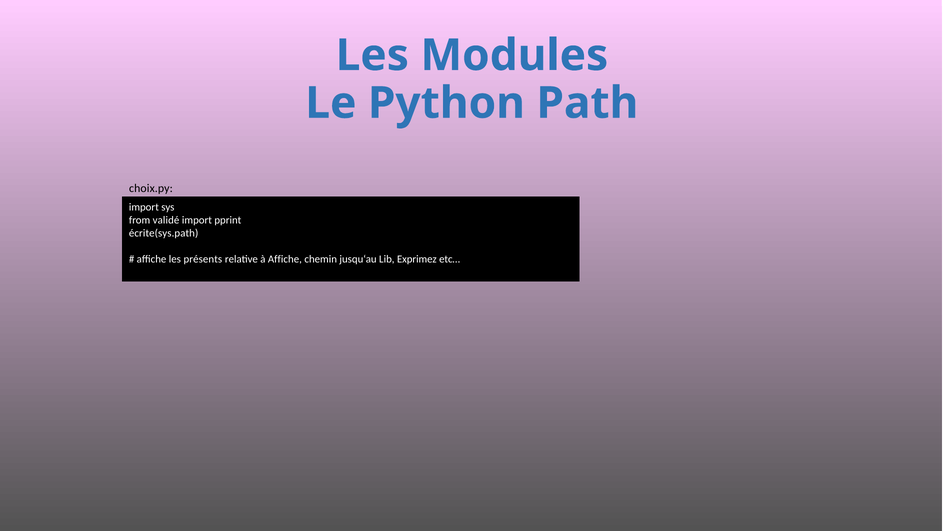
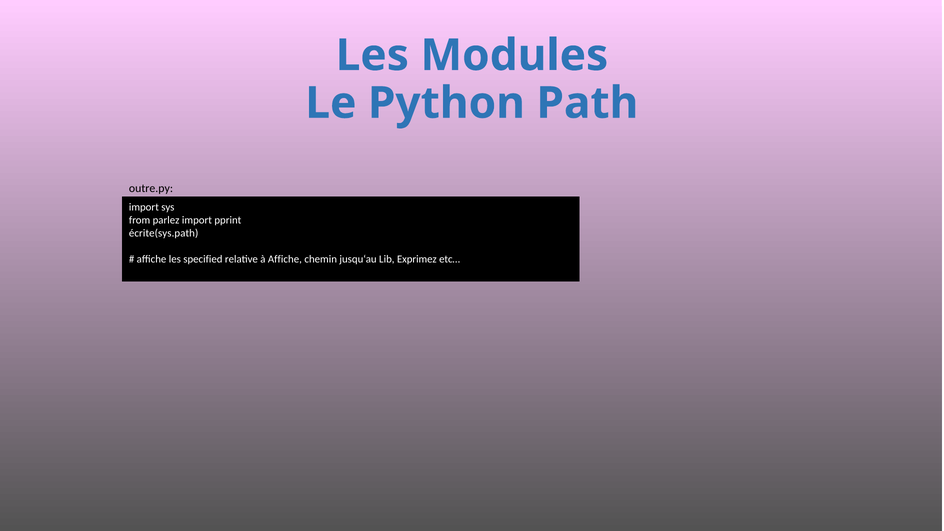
choix.py: choix.py -> outre.py
validé: validé -> parlez
présents: présents -> specified
